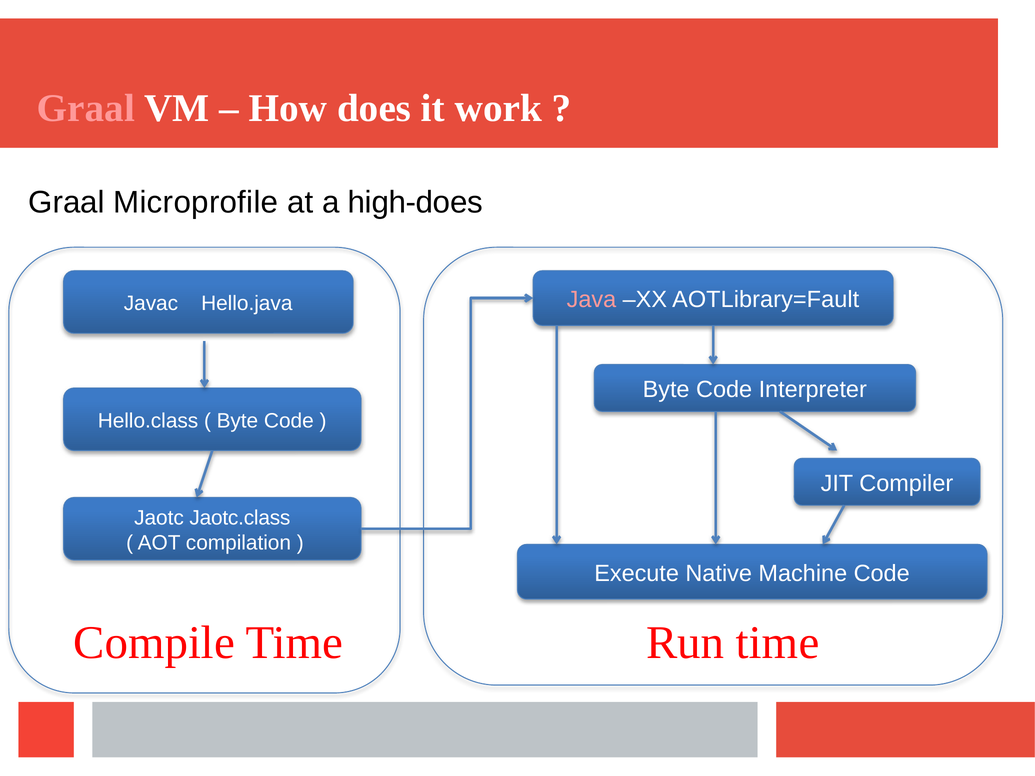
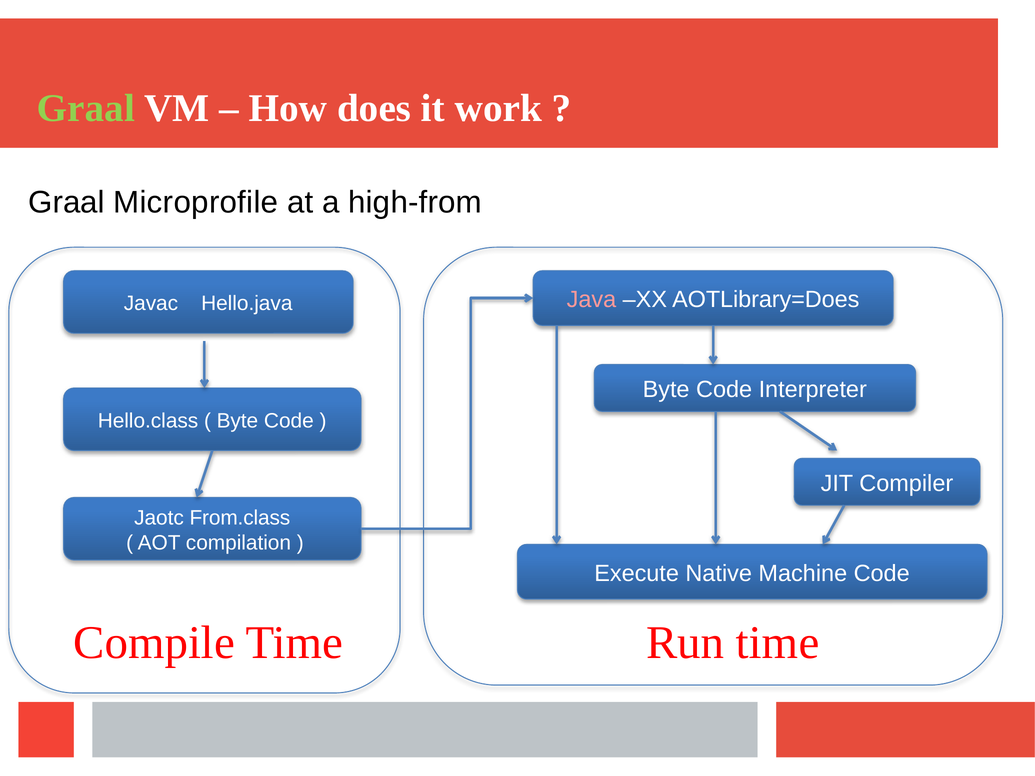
Graal at (86, 109) colour: pink -> light green
high-does: high-does -> high-from
AOTLibrary=Fault: AOTLibrary=Fault -> AOTLibrary=Does
Jaotc.class: Jaotc.class -> From.class
